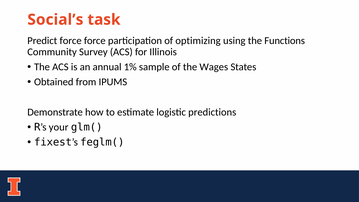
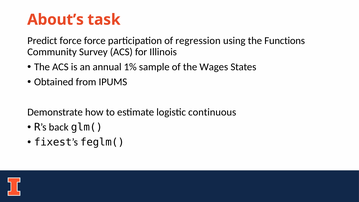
Social’s: Social’s -> About’s
optimizing: optimizing -> regression
predictions: predictions -> continuous
your: your -> back
